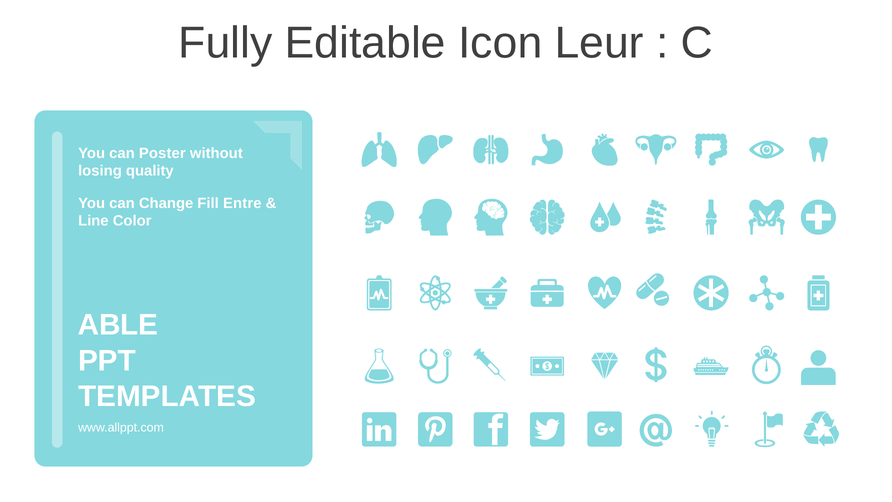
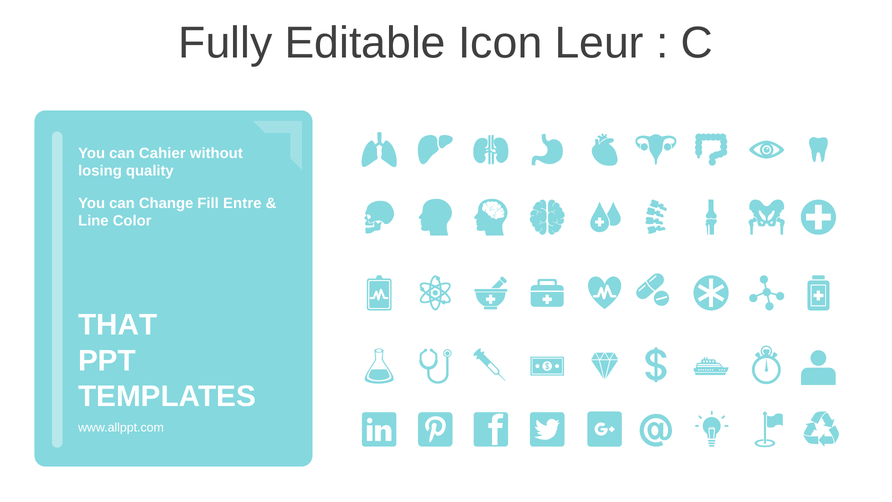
Poster: Poster -> Cahier
ABLE: ABLE -> THAT
